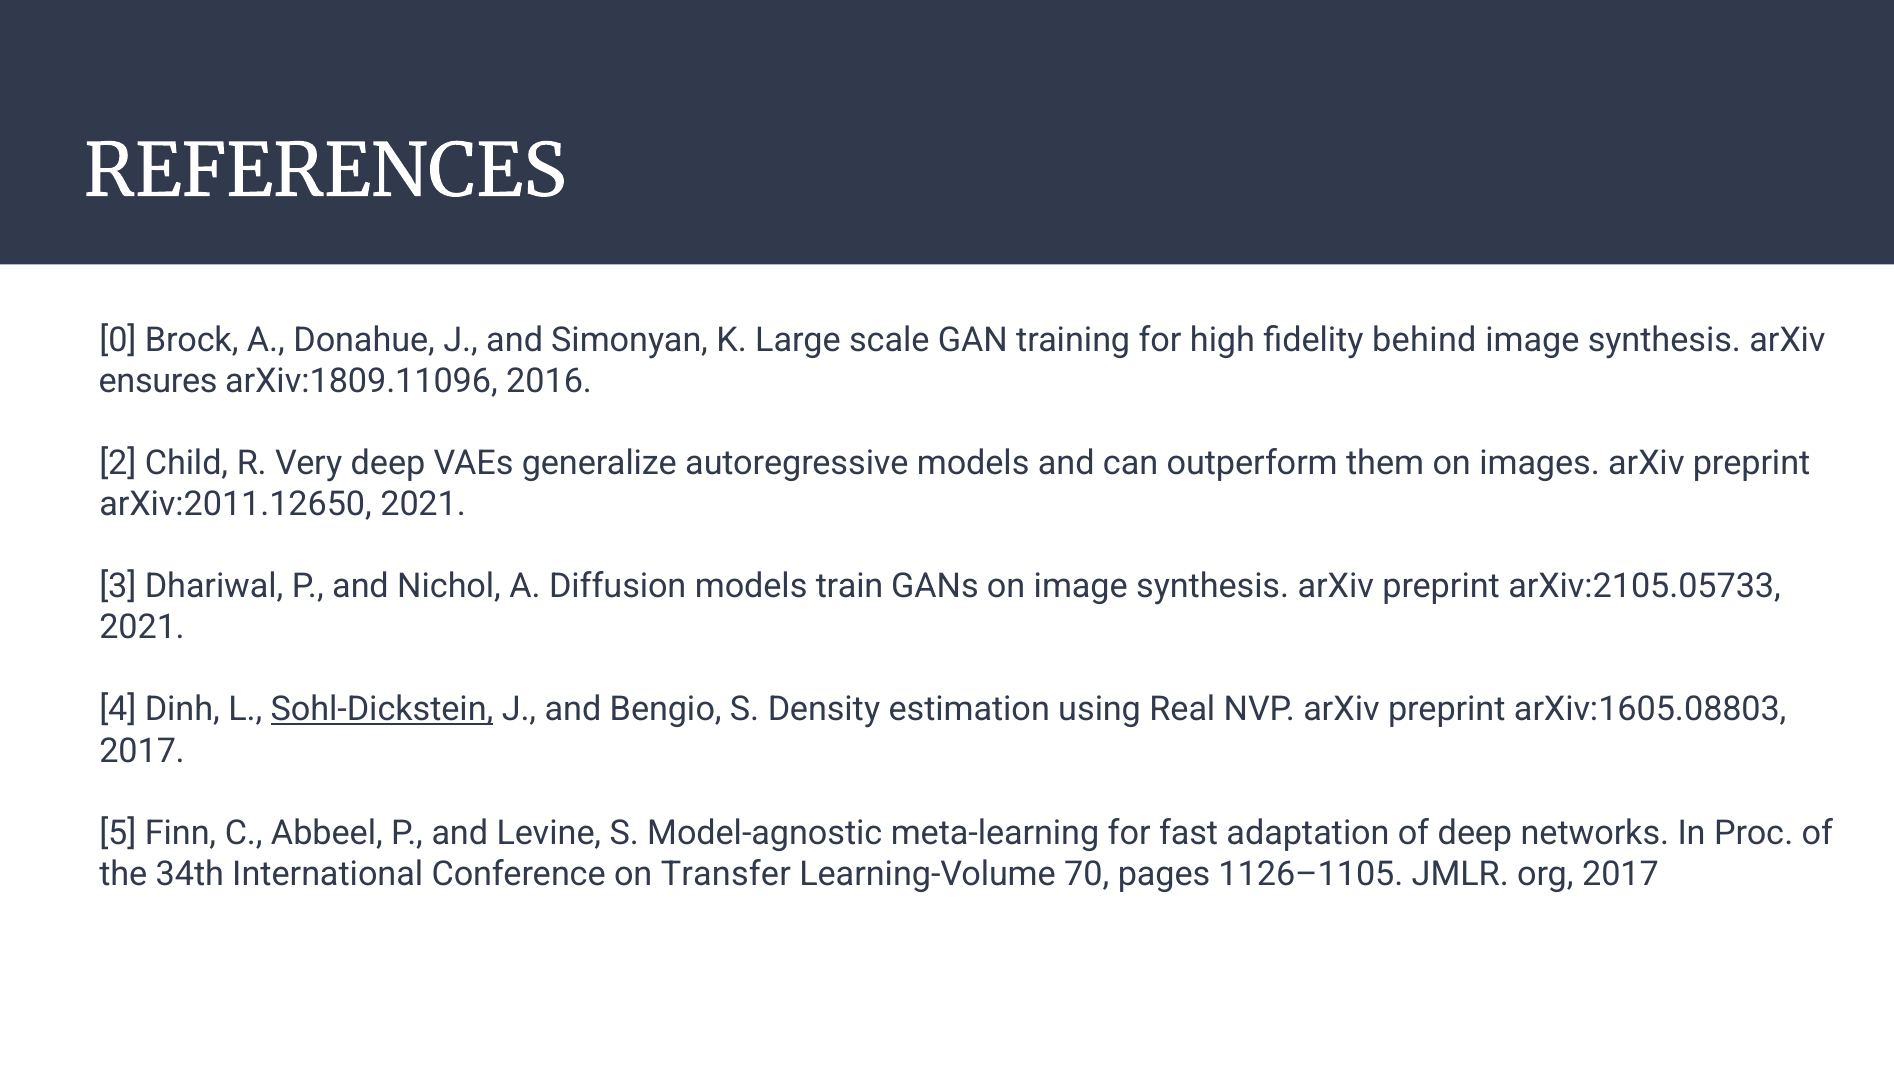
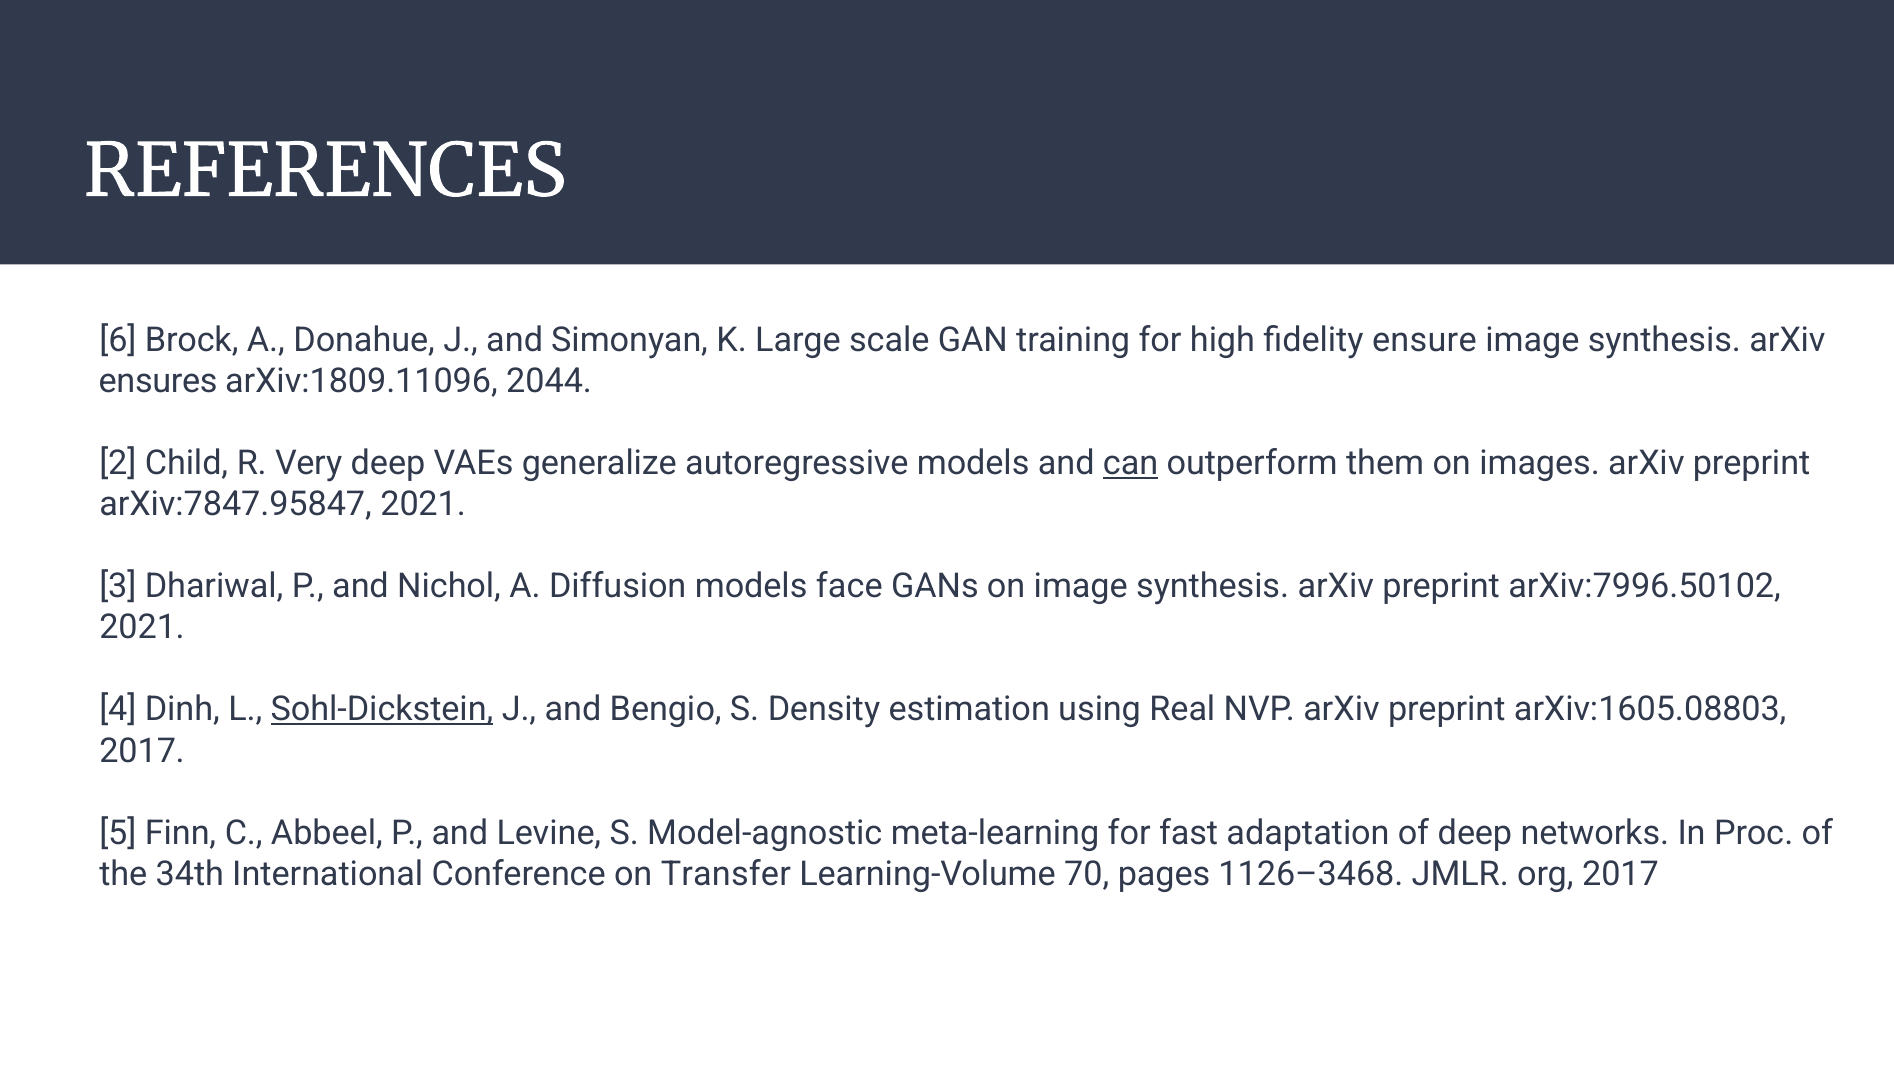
0: 0 -> 6
behind: behind -> ensure
2016: 2016 -> 2044
can underline: none -> present
arXiv:2011.12650: arXiv:2011.12650 -> arXiv:7847.95847
train: train -> face
arXiv:2105.05733: arXiv:2105.05733 -> arXiv:7996.50102
1126–1105: 1126–1105 -> 1126–3468
